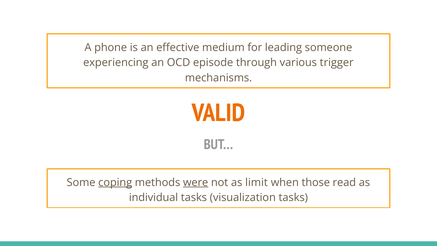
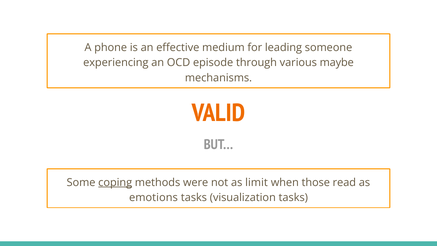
trigger: trigger -> maybe
were underline: present -> none
individual: individual -> emotions
